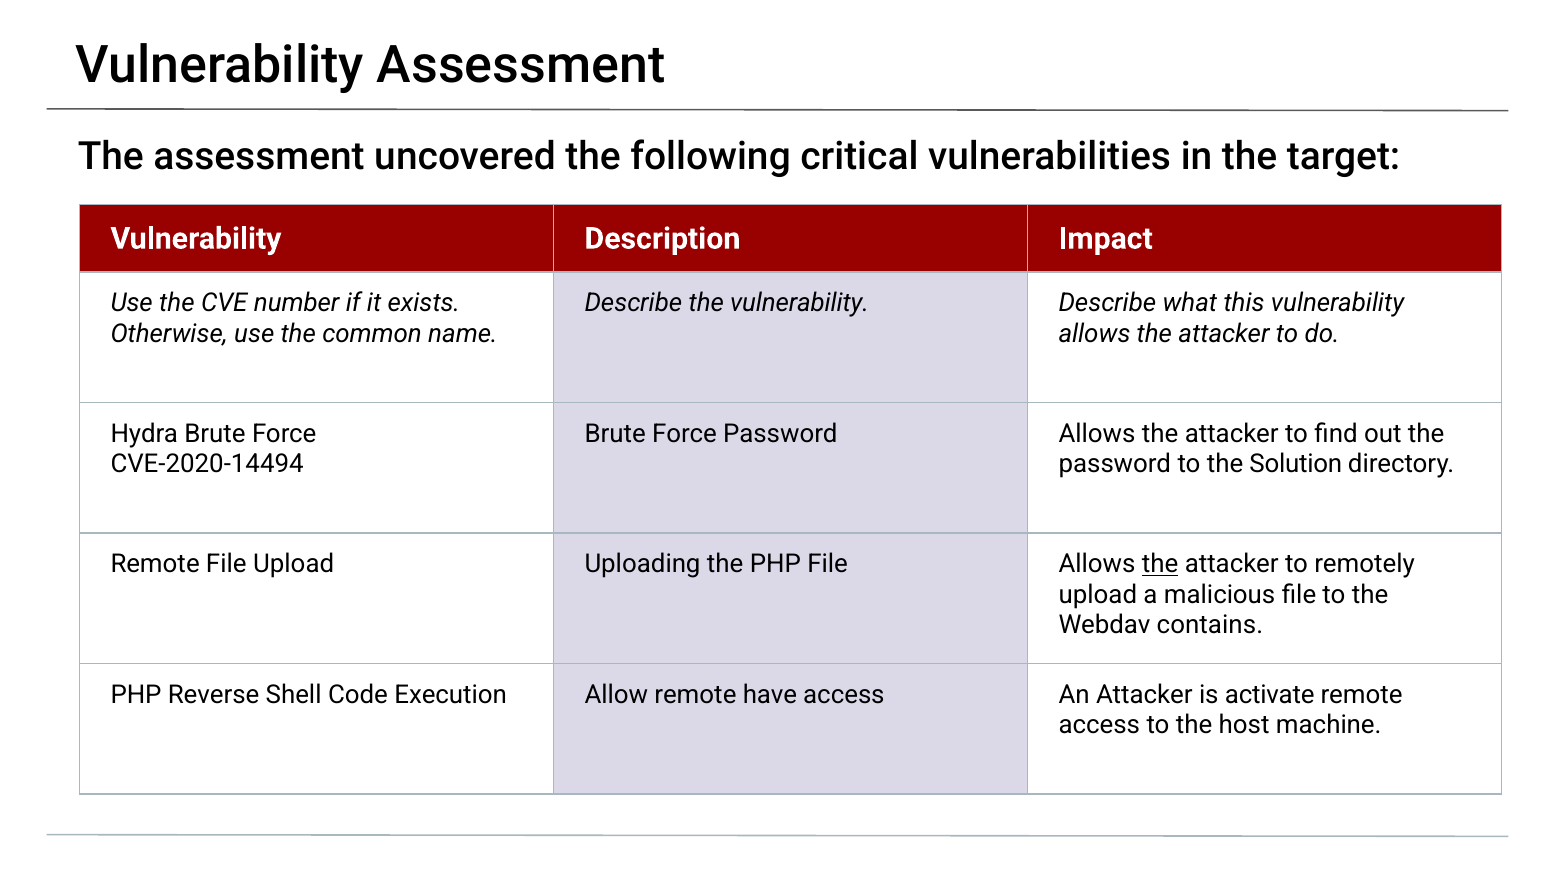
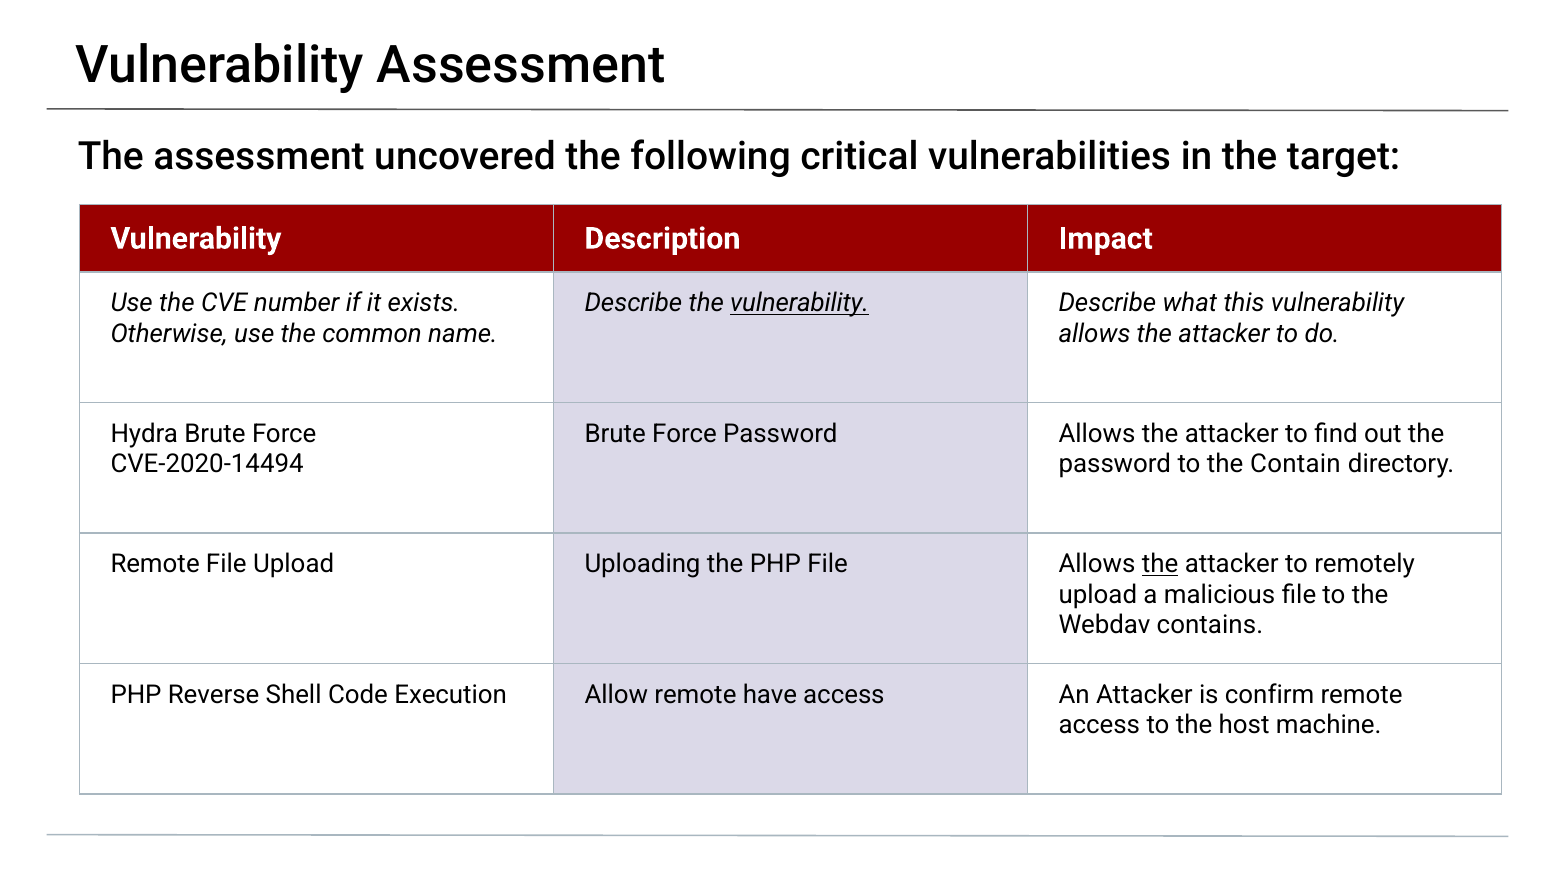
vulnerability at (800, 303) underline: none -> present
Solution: Solution -> Contain
activate: activate -> confirm
